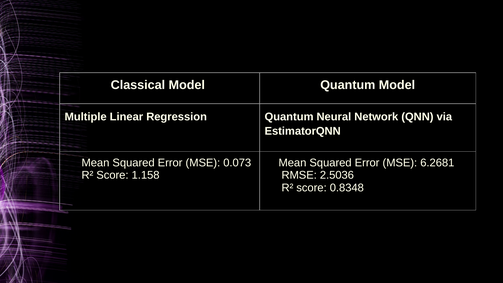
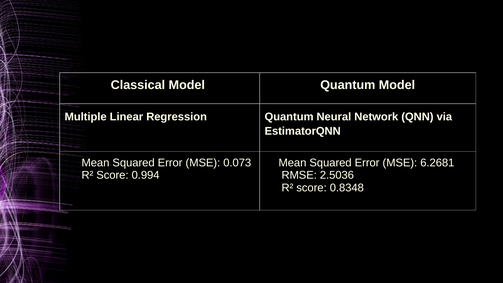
1.158: 1.158 -> 0.994
